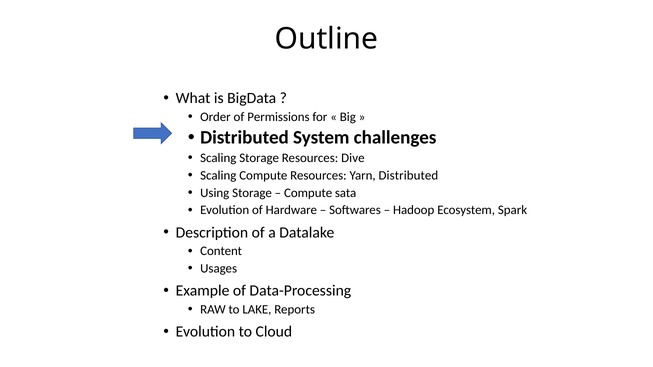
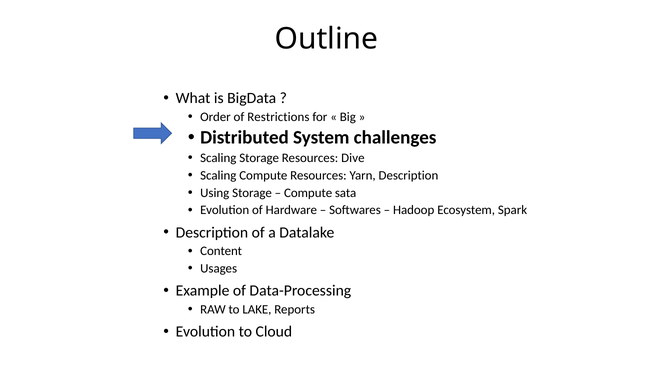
Permissions: Permissions -> Restrictions
Yarn Distributed: Distributed -> Description
